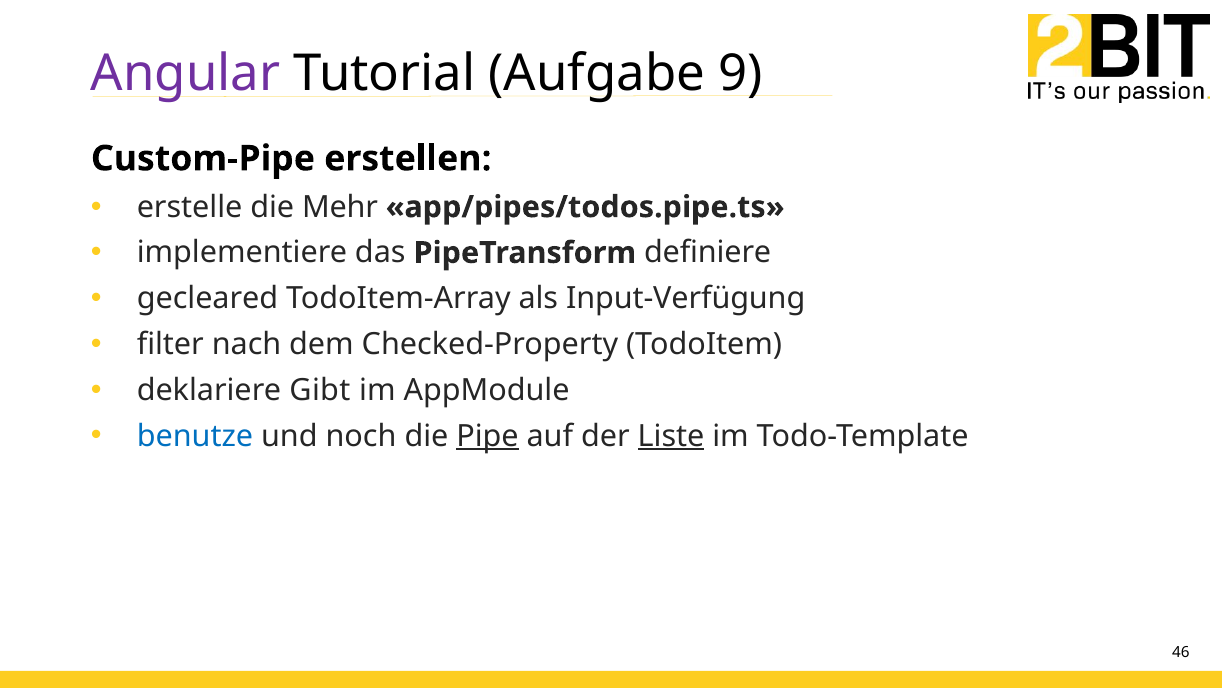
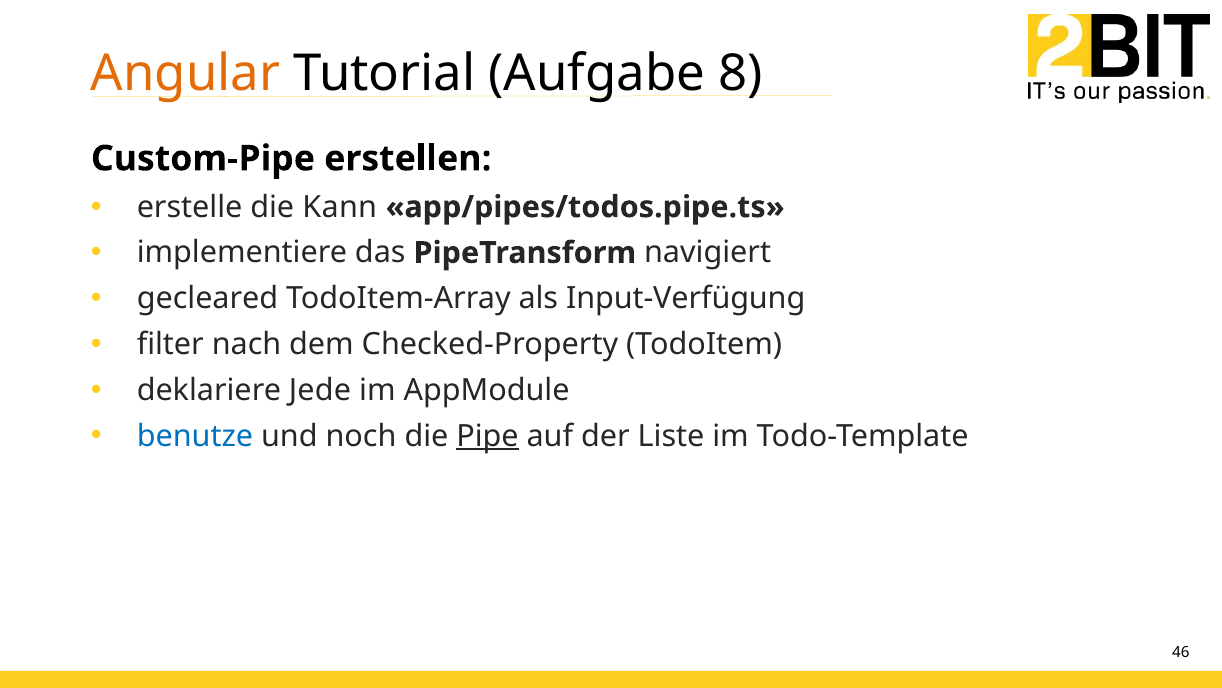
Angular colour: purple -> orange
9: 9 -> 8
Mehr: Mehr -> Kann
definiere: definiere -> navigiert
Gibt: Gibt -> Jede
Liste underline: present -> none
